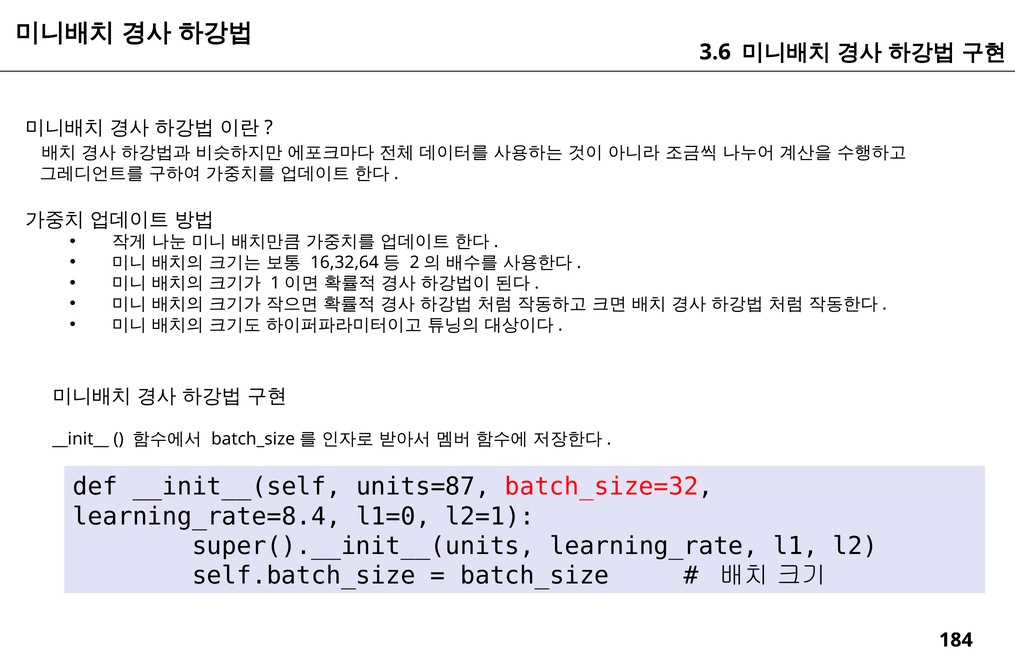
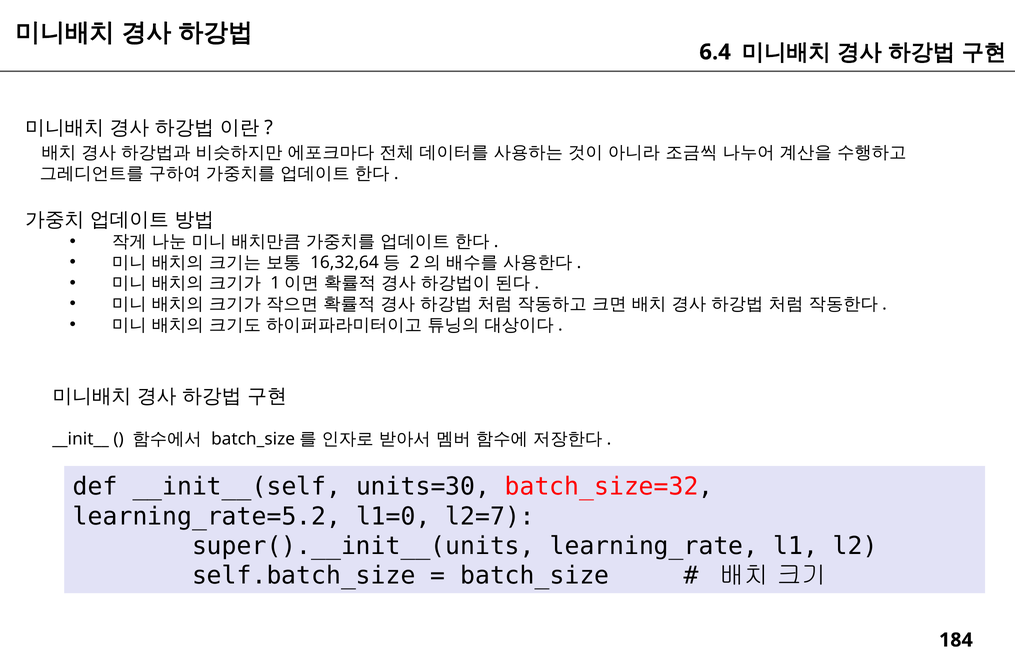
3.6: 3.6 -> 6.4
units=87: units=87 -> units=30
learning_rate=8.4: learning_rate=8.4 -> learning_rate=5.2
l2=1: l2=1 -> l2=7
